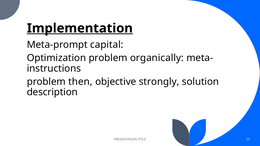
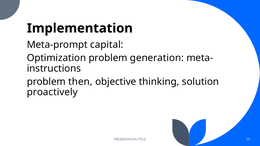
Implementation underline: present -> none
organically: organically -> generation
strongly: strongly -> thinking
description: description -> proactively
